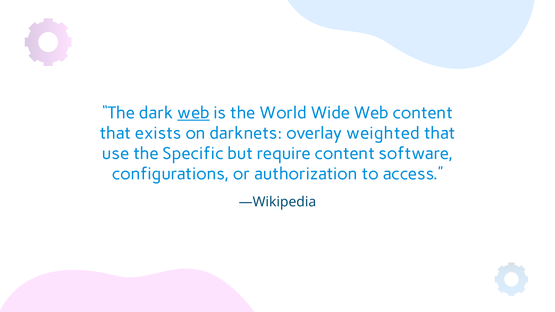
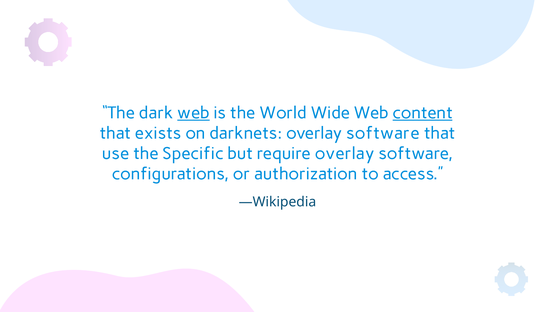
content at (423, 113) underline: none -> present
darknets overlay weighted: weighted -> software
require content: content -> overlay
